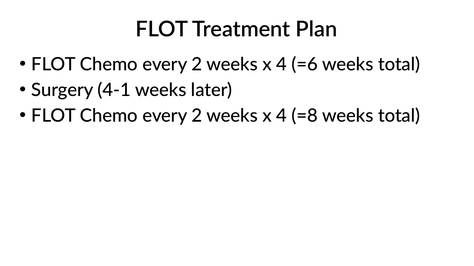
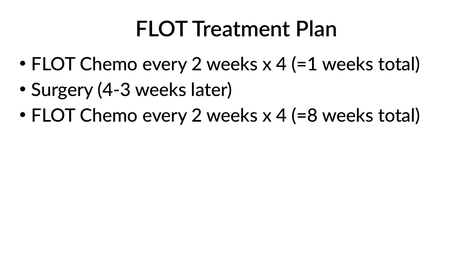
=6: =6 -> =1
4-1: 4-1 -> 4-3
